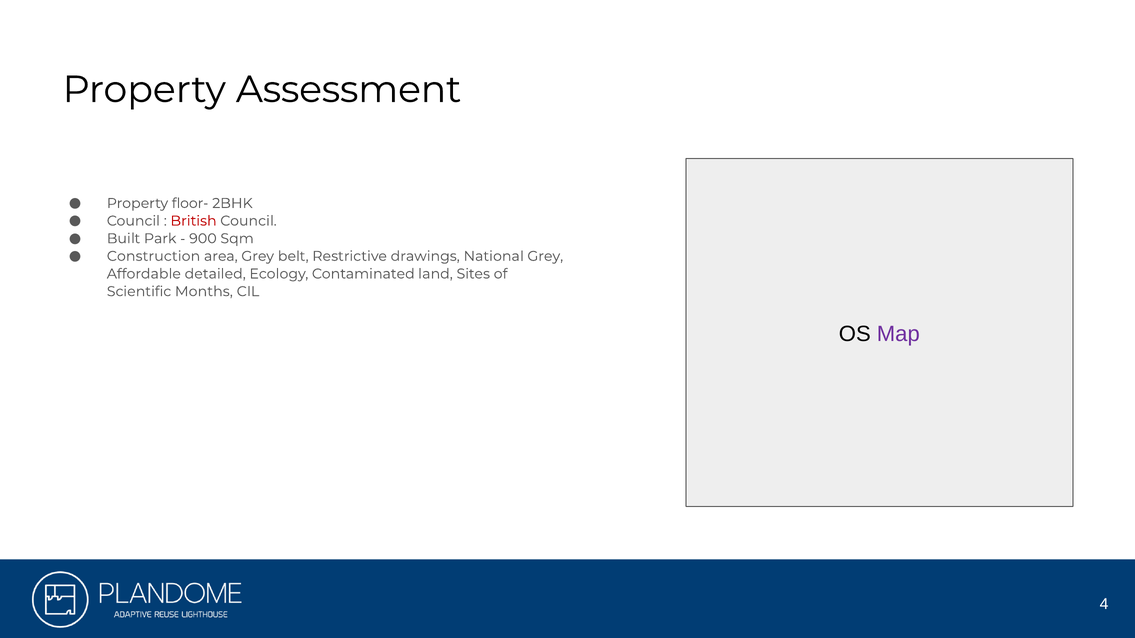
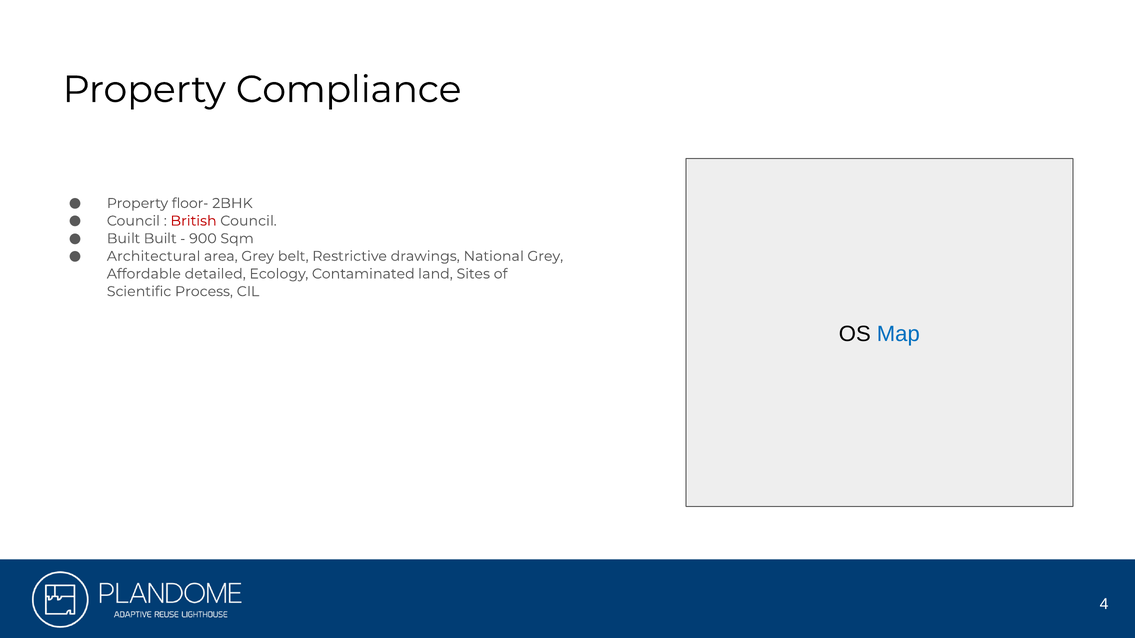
Assessment: Assessment -> Compliance
Built Park: Park -> Built
Construction: Construction -> Architectural
Months: Months -> Process
Map colour: purple -> blue
